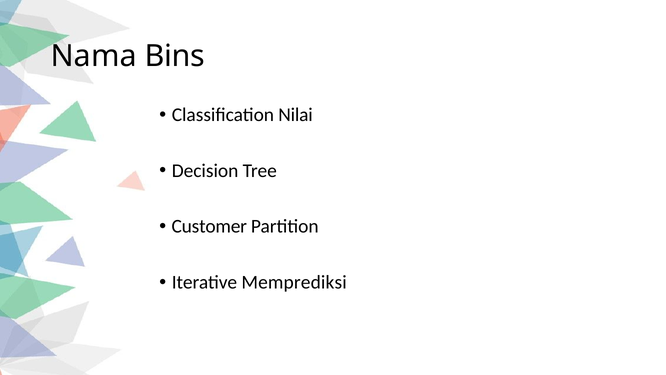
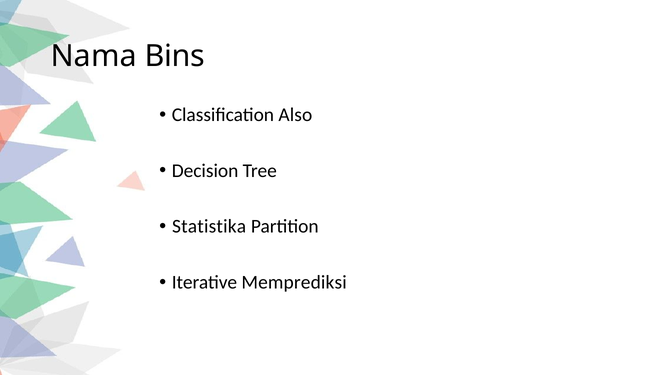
Nilai: Nilai -> Also
Customer: Customer -> Statistika
